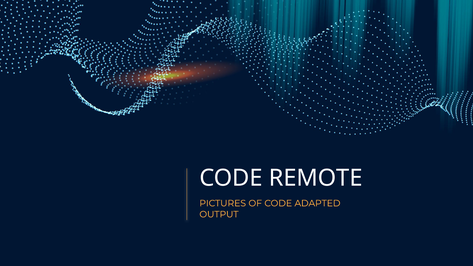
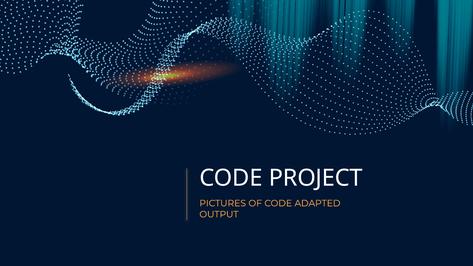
REMOTE: REMOTE -> PROJECT
